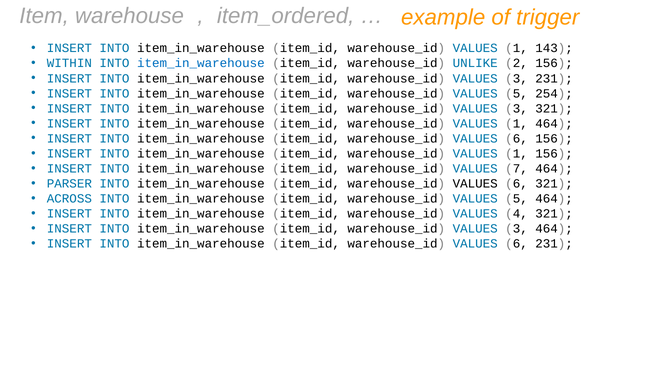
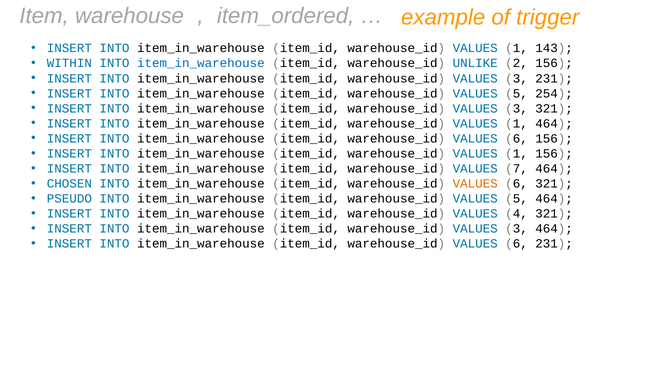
PARSER: PARSER -> CHOSEN
VALUES at (475, 184) colour: black -> orange
ACROSS: ACROSS -> PSEUDO
